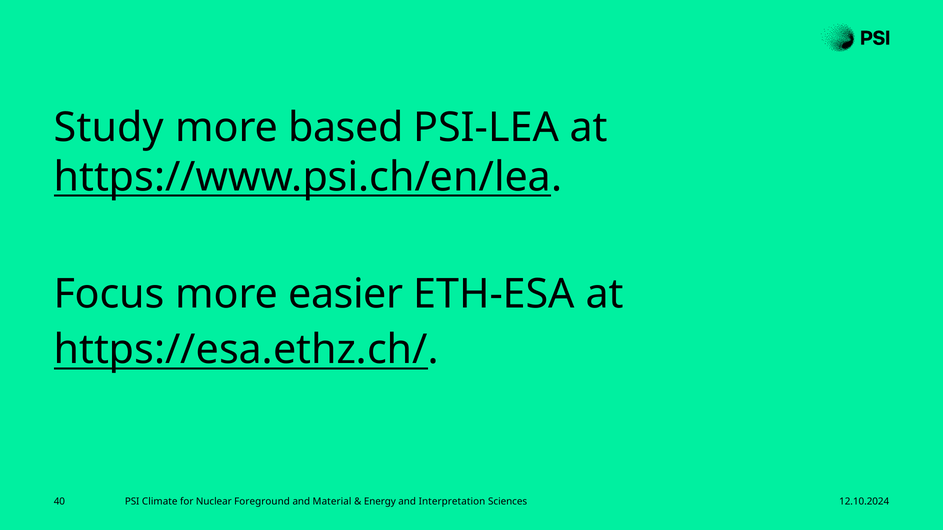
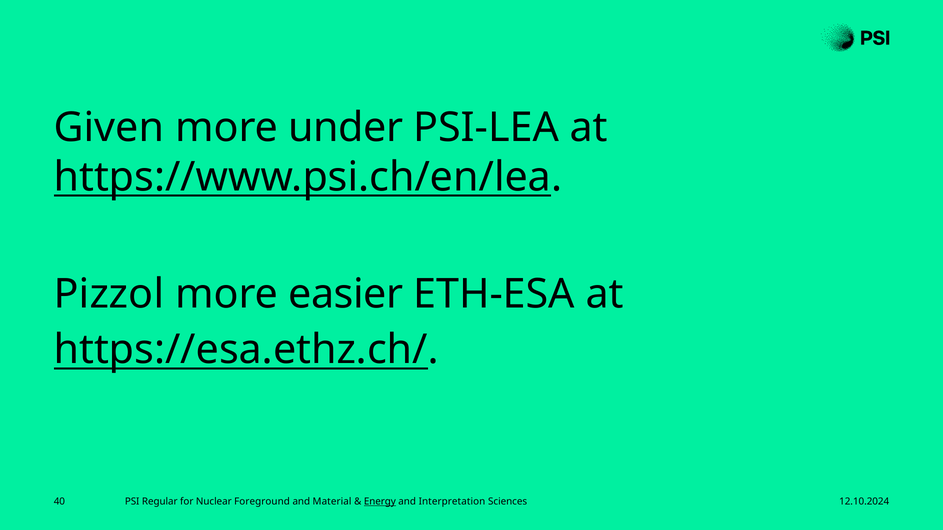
Study: Study -> Given
based: based -> under
Focus: Focus -> Pizzol
Climate: Climate -> Regular
Energy underline: none -> present
